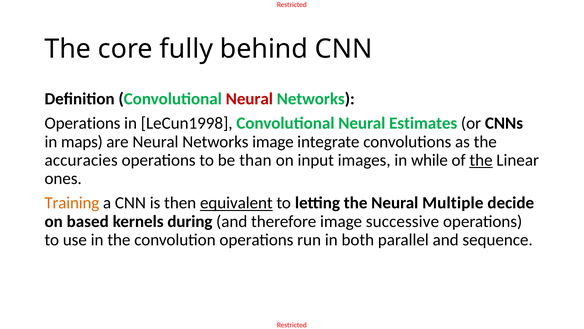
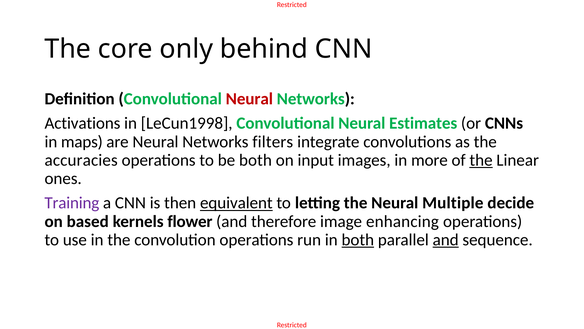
fully: fully -> only
Operations at (82, 123): Operations -> Activations
Networks image: image -> filters
be than: than -> both
while: while -> more
Training colour: orange -> purple
during: during -> flower
successive: successive -> enhancing
both at (358, 239) underline: none -> present
and at (446, 239) underline: none -> present
